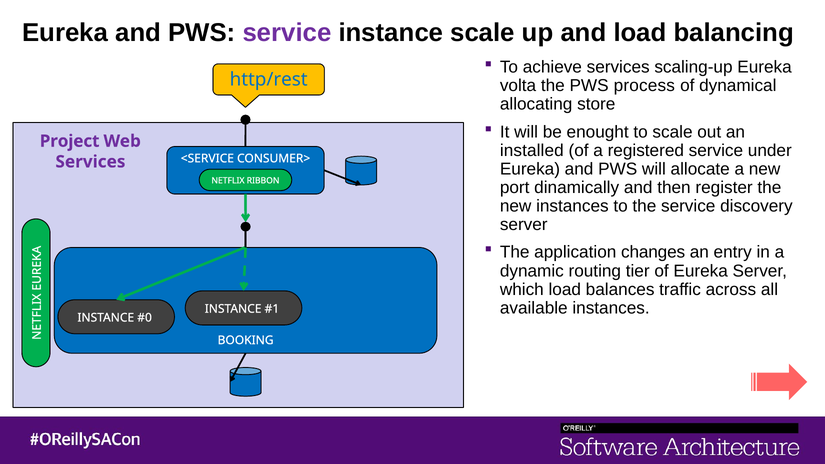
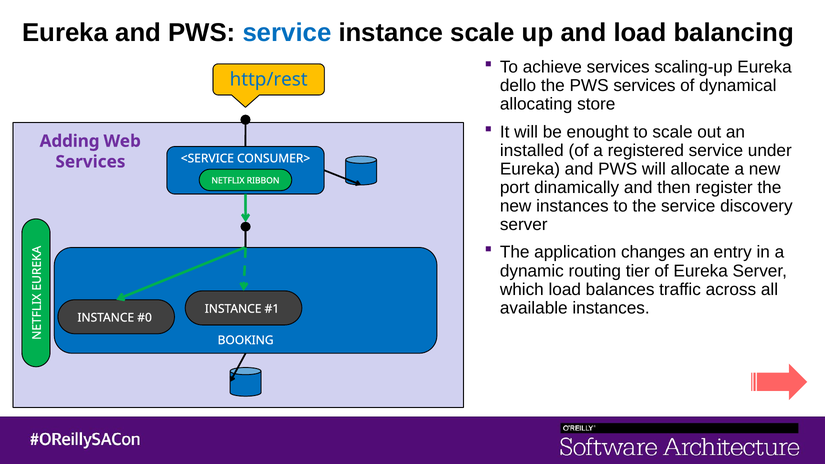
service at (287, 33) colour: purple -> blue
volta: volta -> dello
PWS process: process -> services
Project: Project -> Adding
